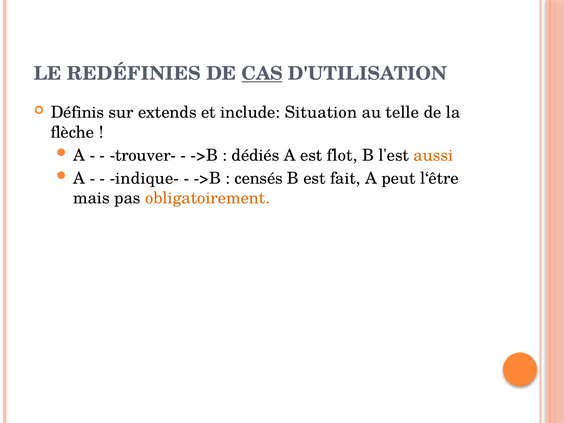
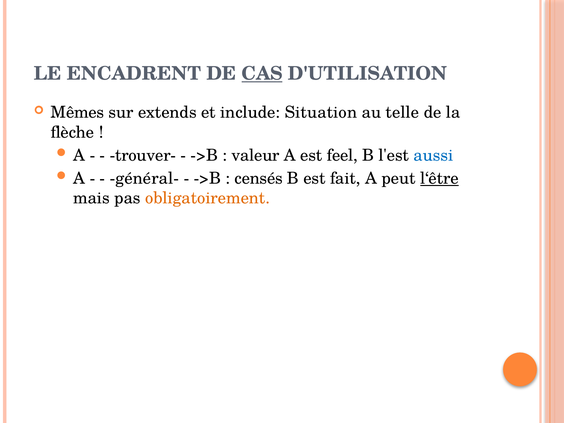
REDÉFINIES: REDÉFINIES -> ENCADRENT
Définis: Définis -> Mêmes
dédiés: dédiés -> valeur
flot: flot -> feel
aussi colour: orange -> blue
indique-: indique- -> général-
l‘être underline: none -> present
